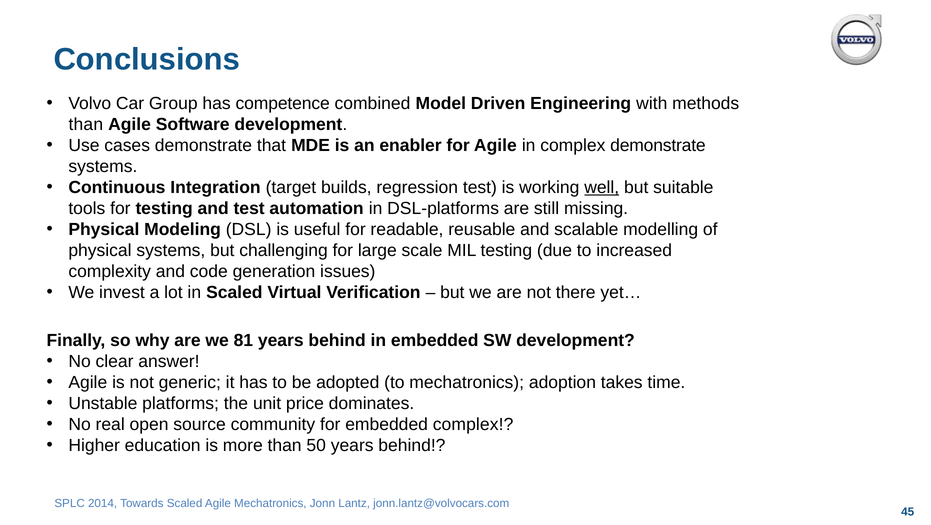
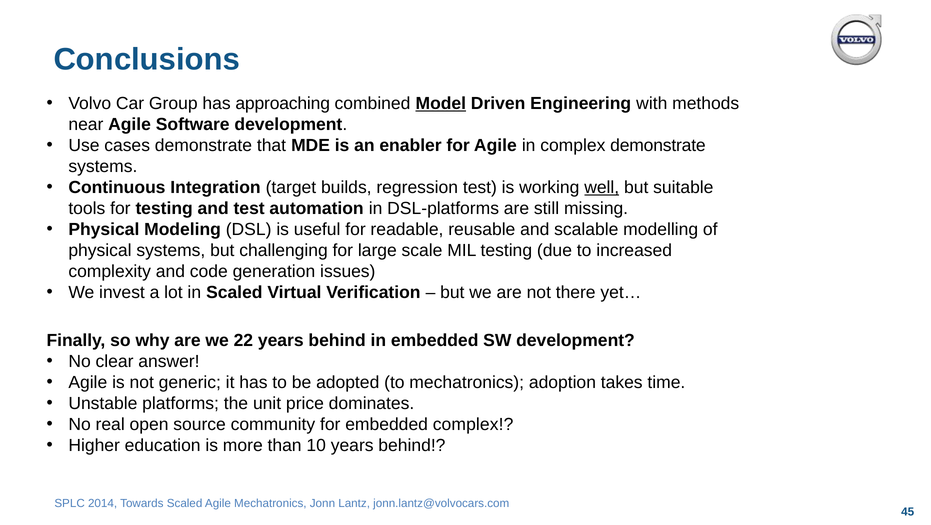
competence: competence -> approaching
Model underline: none -> present
than at (86, 124): than -> near
81: 81 -> 22
50: 50 -> 10
